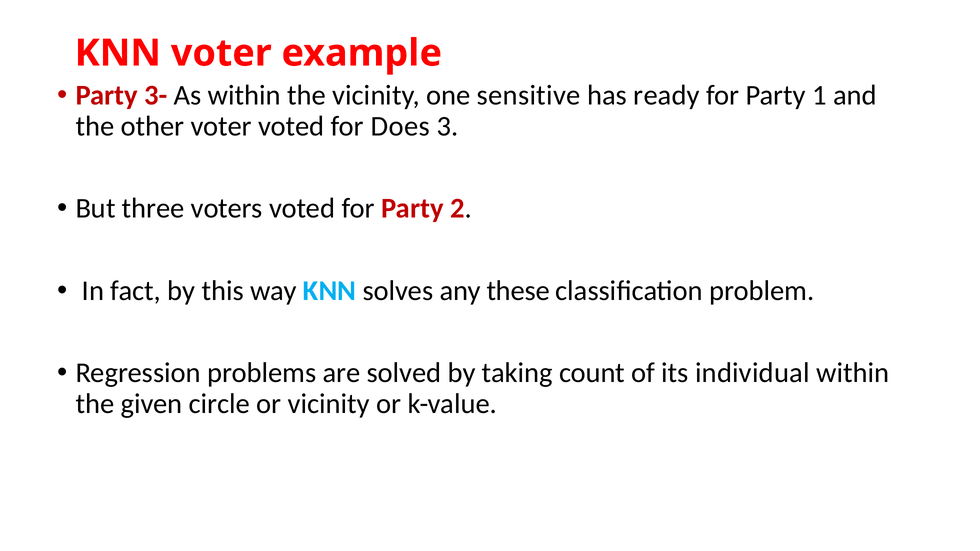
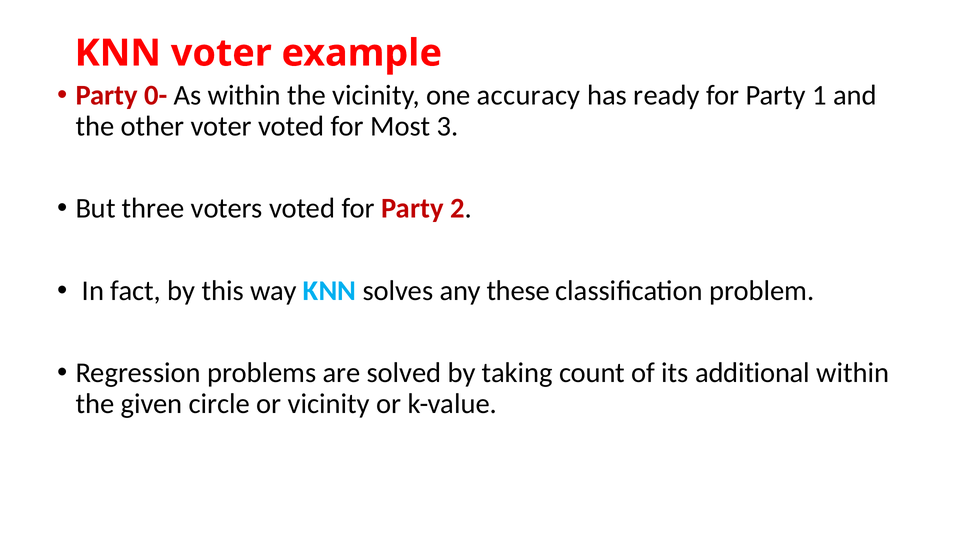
3-: 3- -> 0-
sensitive: sensitive -> accuracy
Does: Does -> Most
individual: individual -> additional
